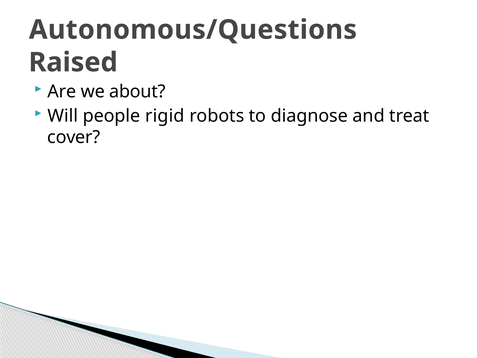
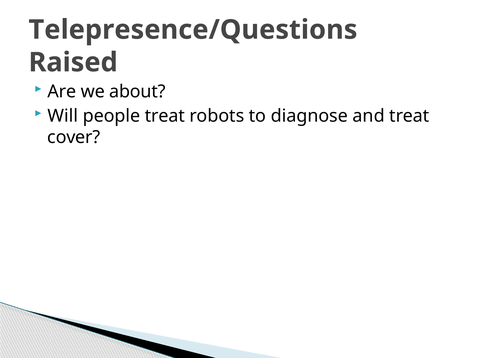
Autonomous/Questions: Autonomous/Questions -> Telepresence/Questions
people rigid: rigid -> treat
